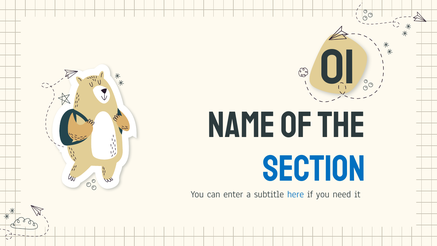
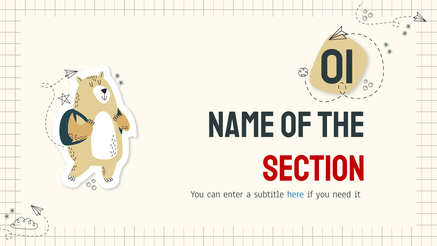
SECTION colour: blue -> red
